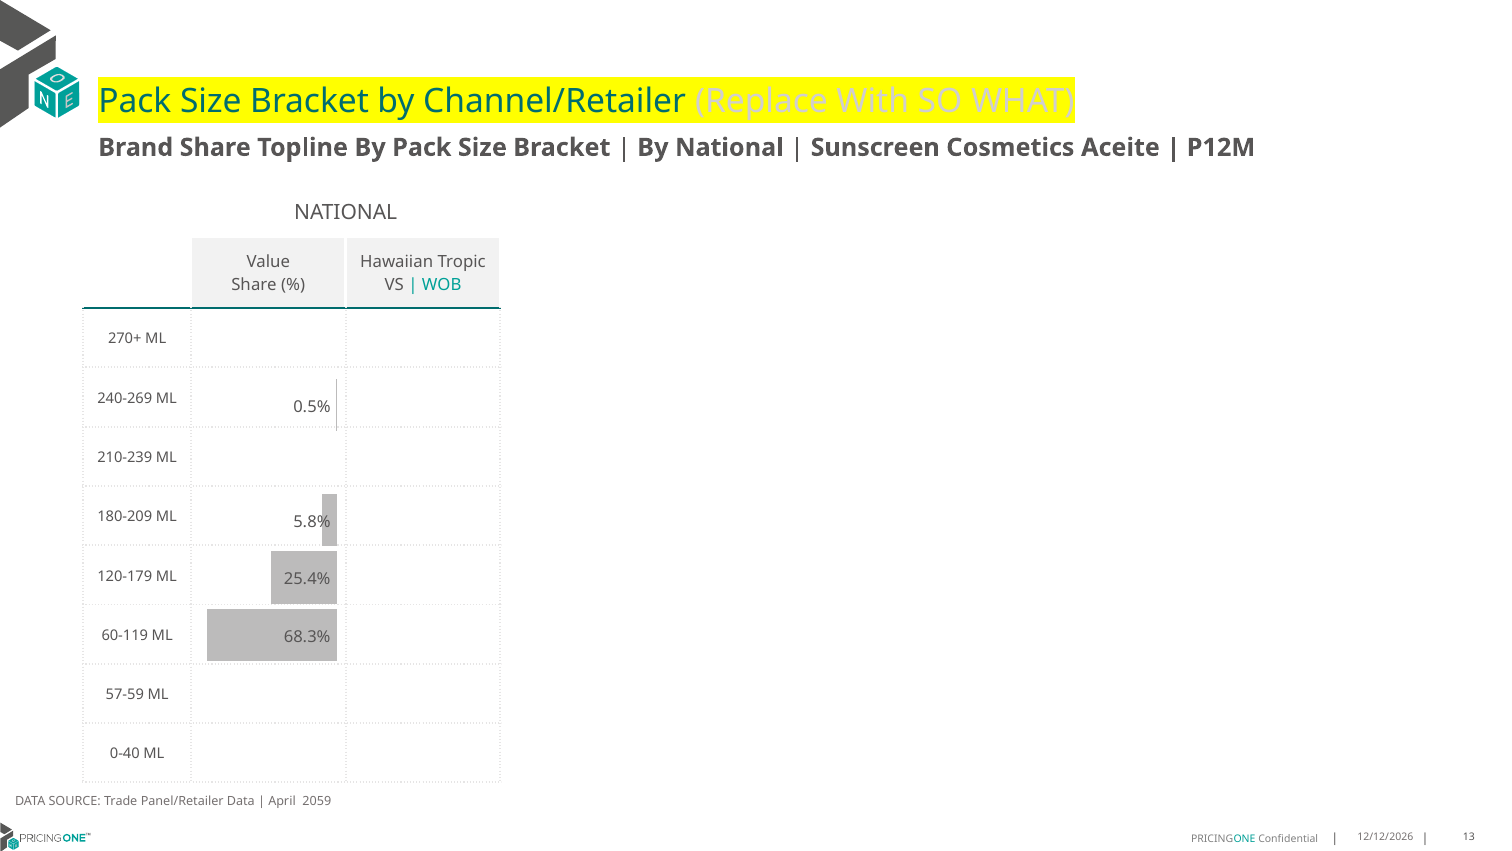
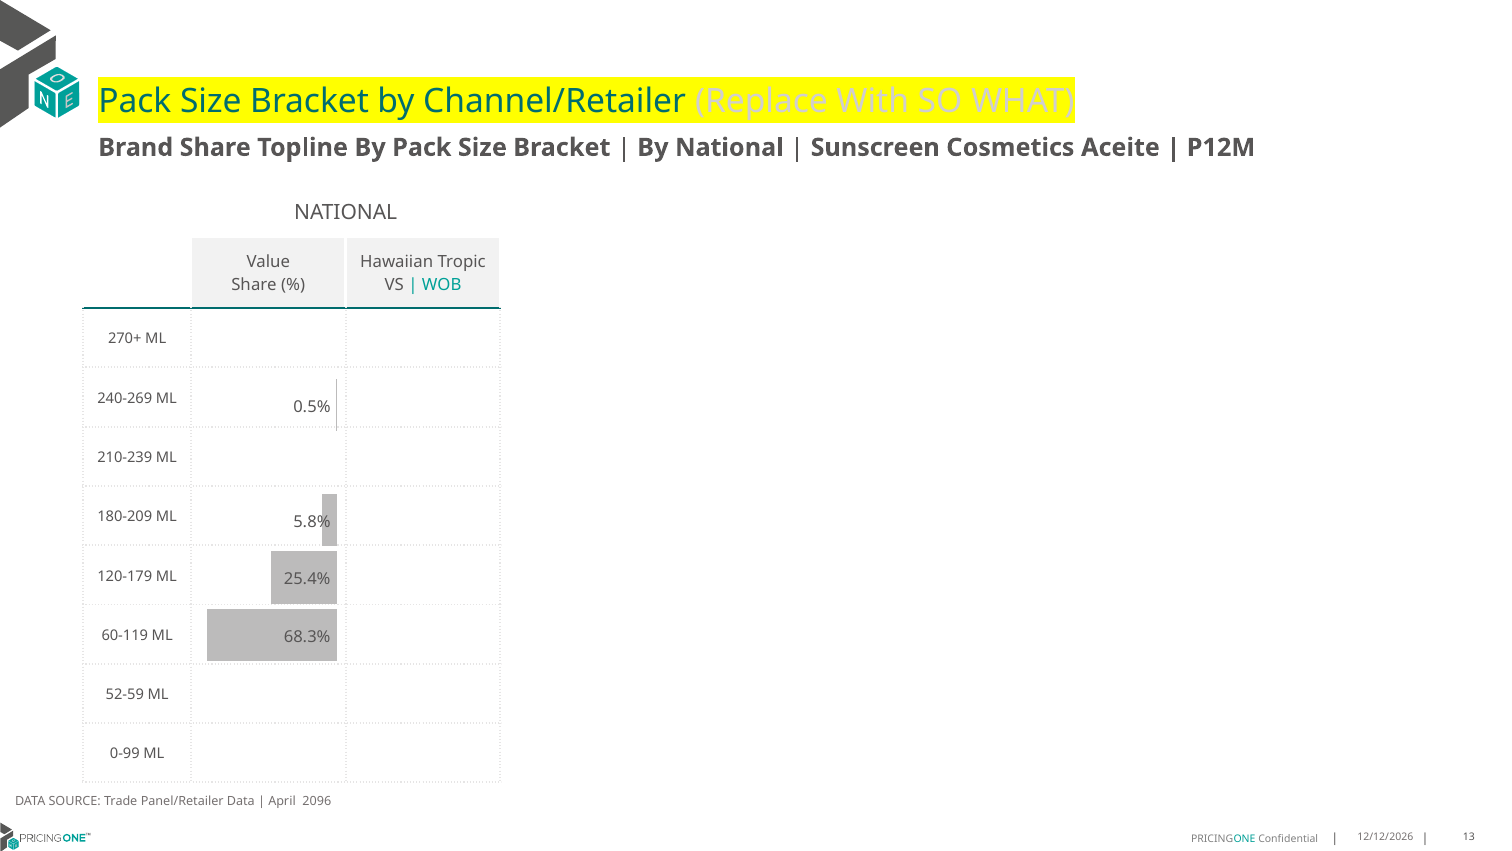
57-59: 57-59 -> 52-59
0-40: 0-40 -> 0-99
2059: 2059 -> 2096
